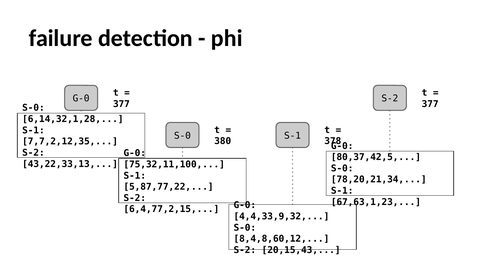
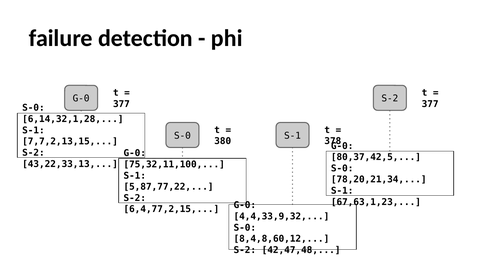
7,7,2,12,35: 7,7,2,12,35 -> 7,7,2,13,15
20,15,43: 20,15,43 -> 42,47,48
